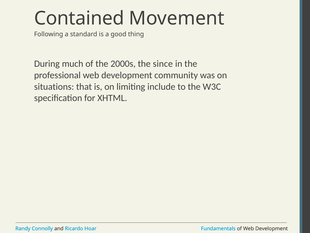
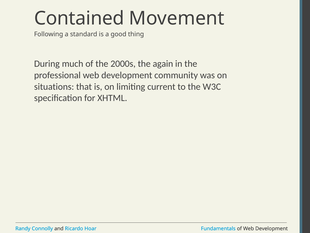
since: since -> again
include: include -> current
